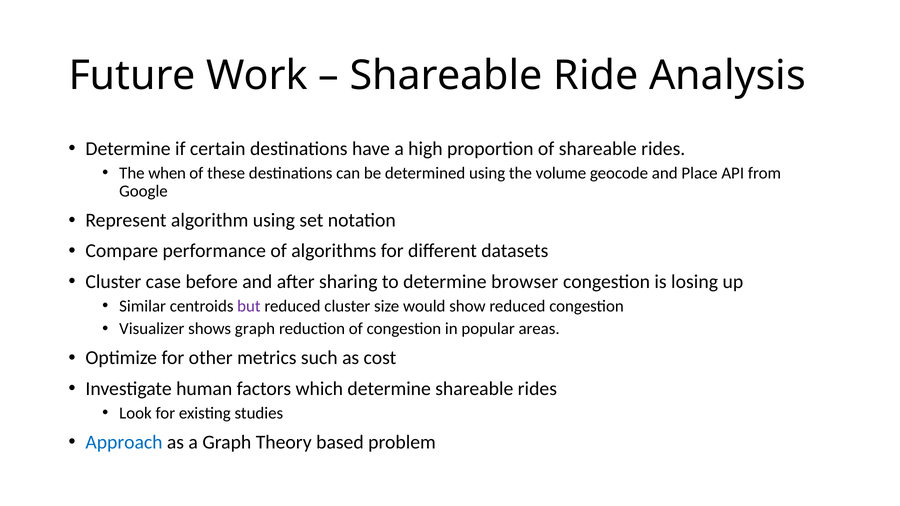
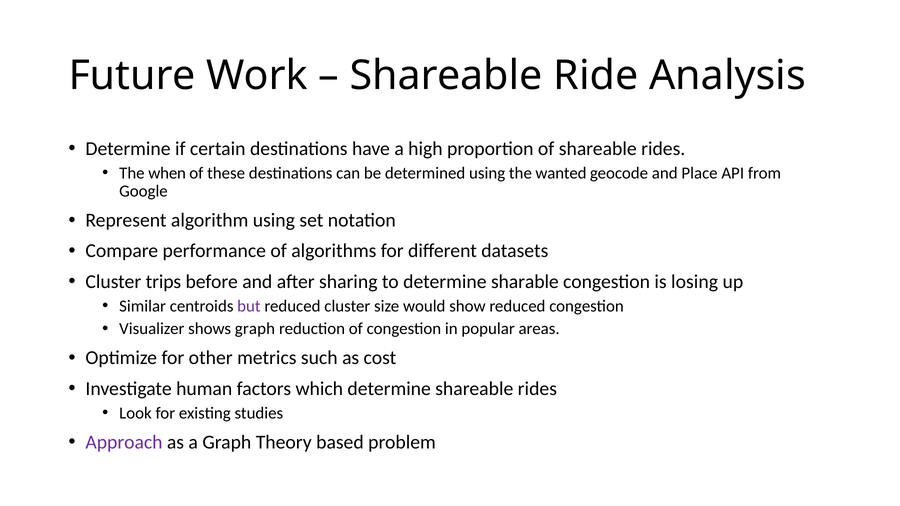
volume: volume -> wanted
case: case -> trips
browser: browser -> sharable
Approach colour: blue -> purple
